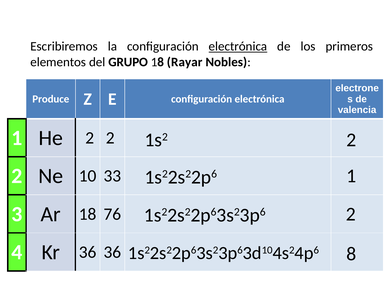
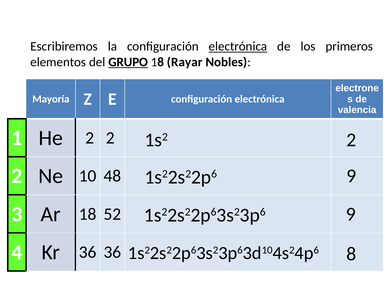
GRUPO underline: none -> present
Produce: Produce -> Mayoría
33: 33 -> 48
1s22s22p6 1: 1 -> 9
76: 76 -> 52
1s22s22p63s23p6 2: 2 -> 9
